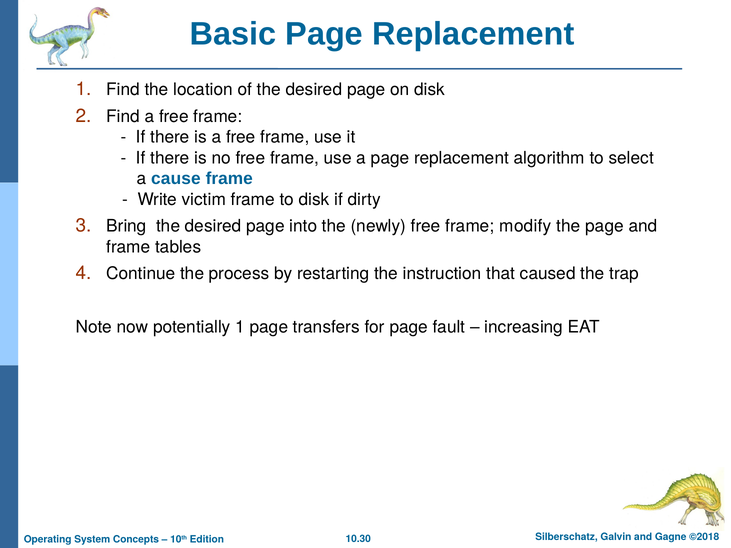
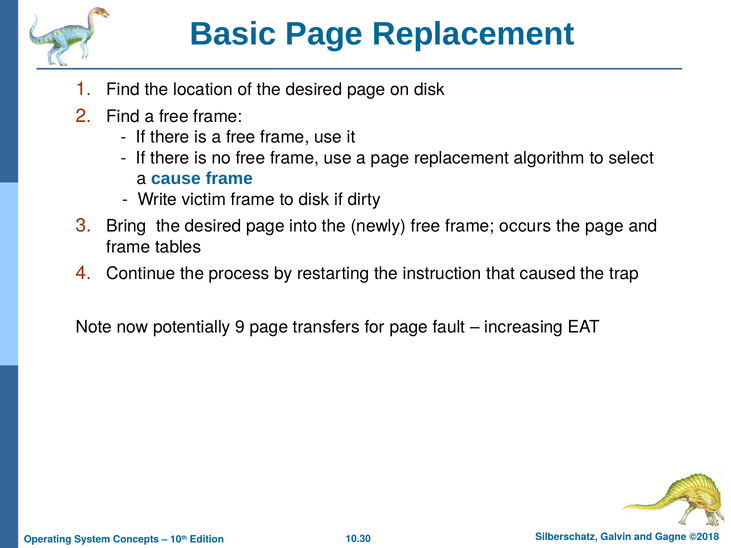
modify: modify -> occurs
potentially 1: 1 -> 9
